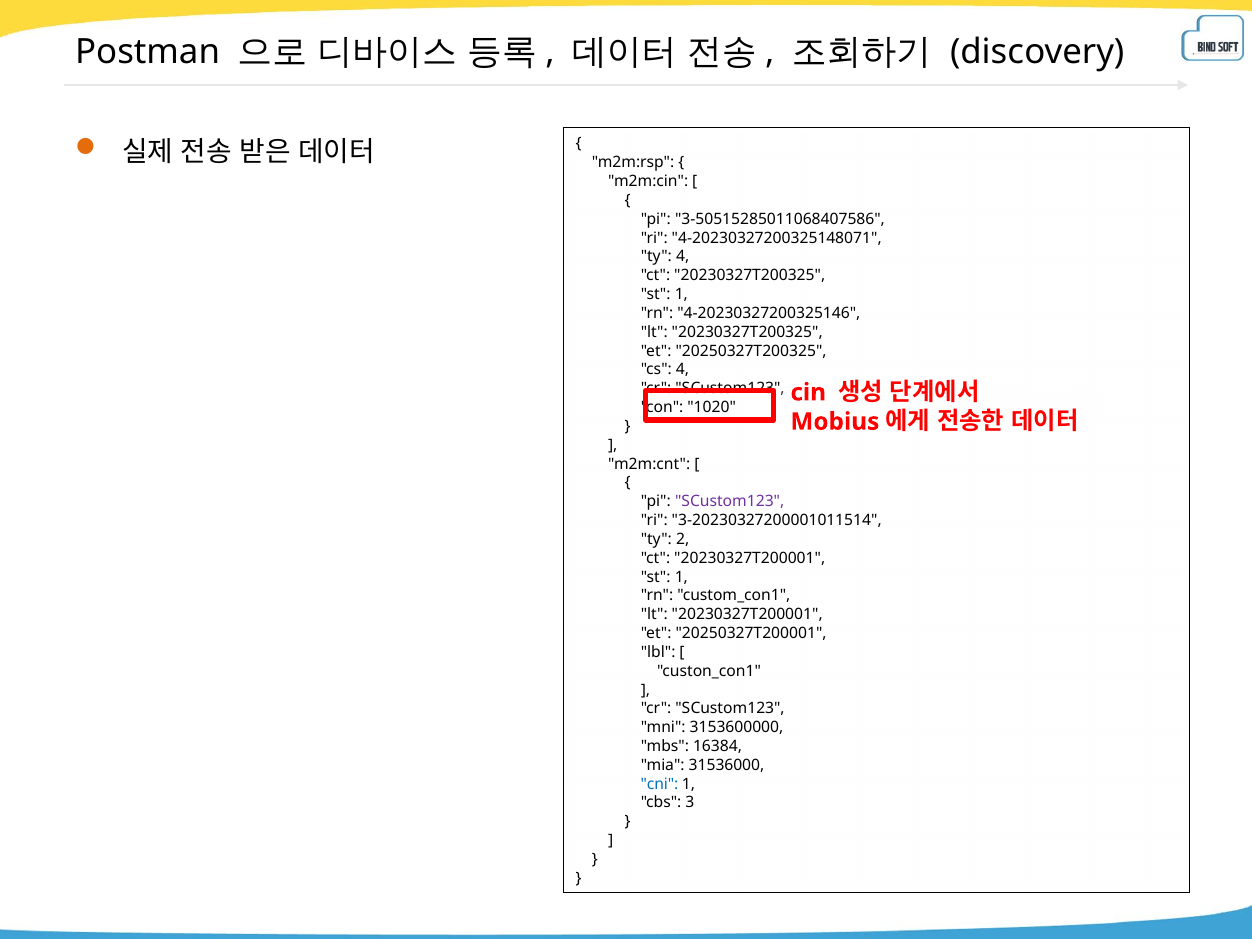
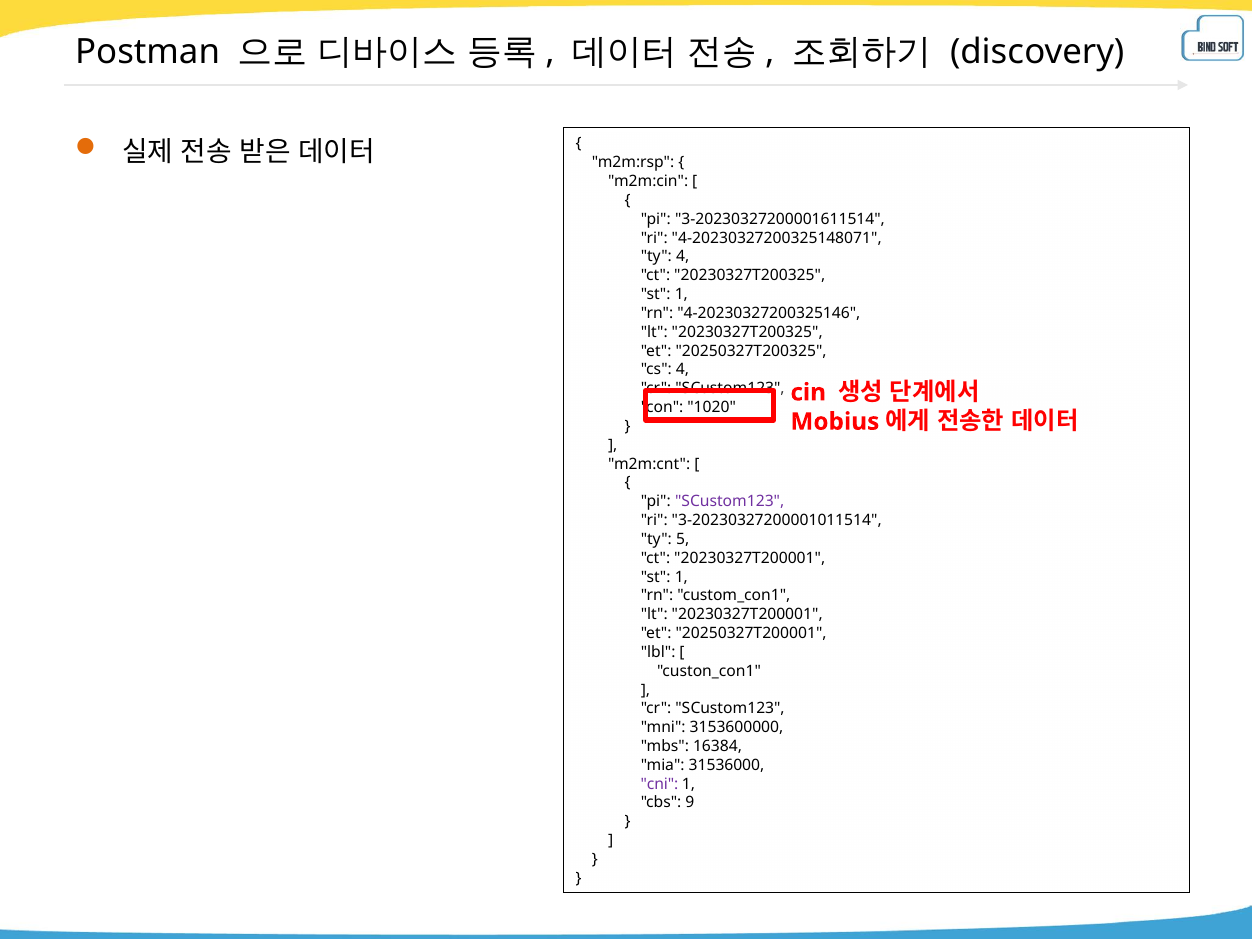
3-50515285011068407586: 3-50515285011068407586 -> 3-20230327200001611514
2: 2 -> 5
cni colour: blue -> purple
3: 3 -> 9
